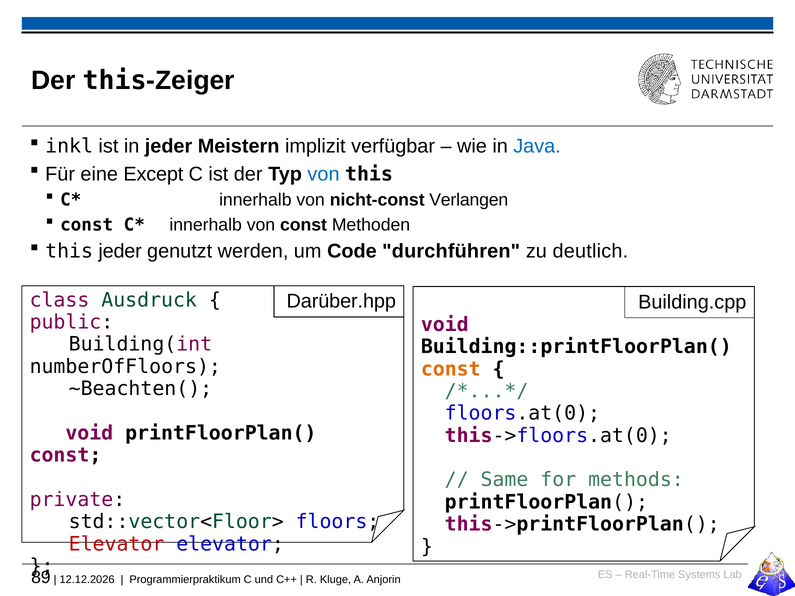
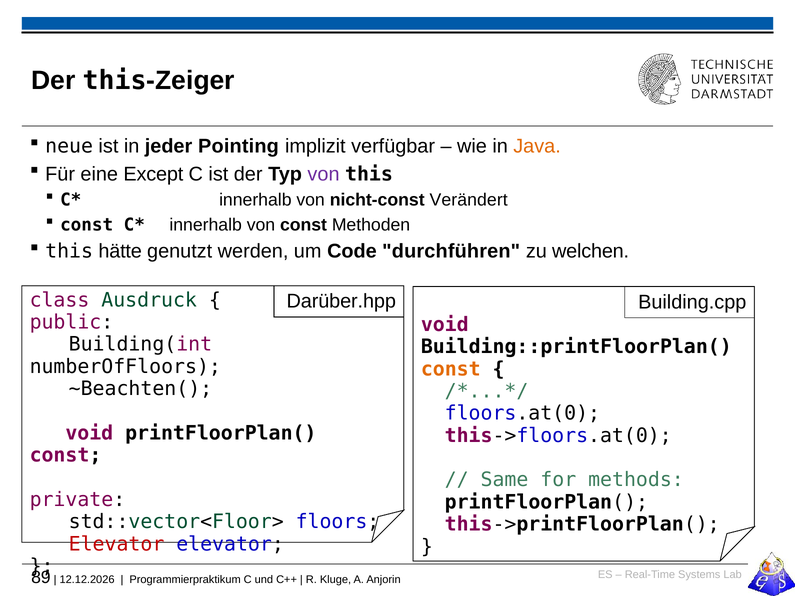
inkl: inkl -> neue
Meistern: Meistern -> Pointing
Java colour: blue -> orange
von at (324, 174) colour: blue -> purple
Verlangen: Verlangen -> Verändert
this jeder: jeder -> hätte
deutlich: deutlich -> welchen
